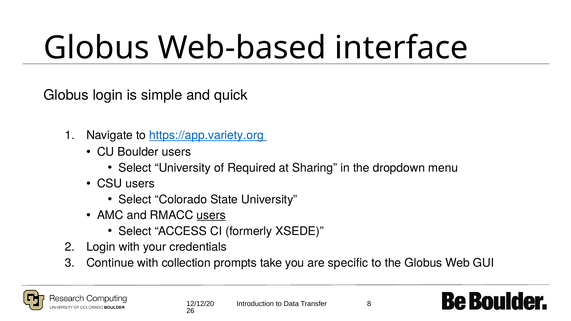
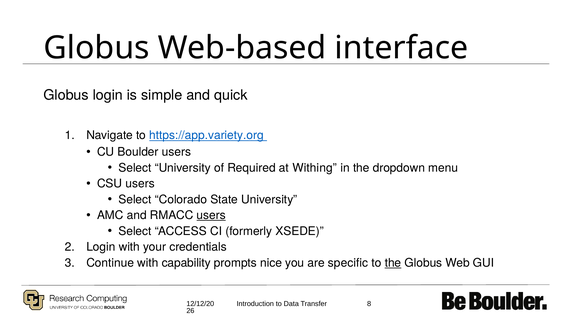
Sharing: Sharing -> Withing
collection: collection -> capability
take: take -> nice
the at (393, 263) underline: none -> present
